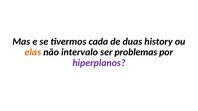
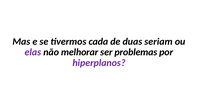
history: history -> seriam
elas colour: orange -> purple
intervalo: intervalo -> melhorar
